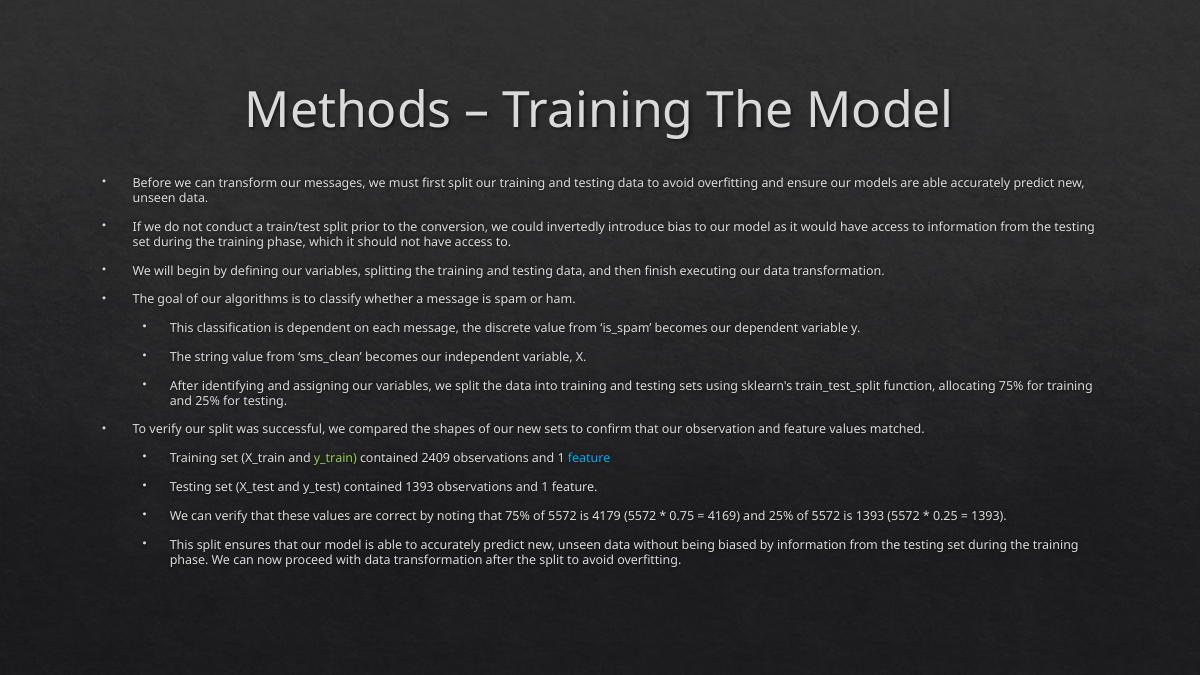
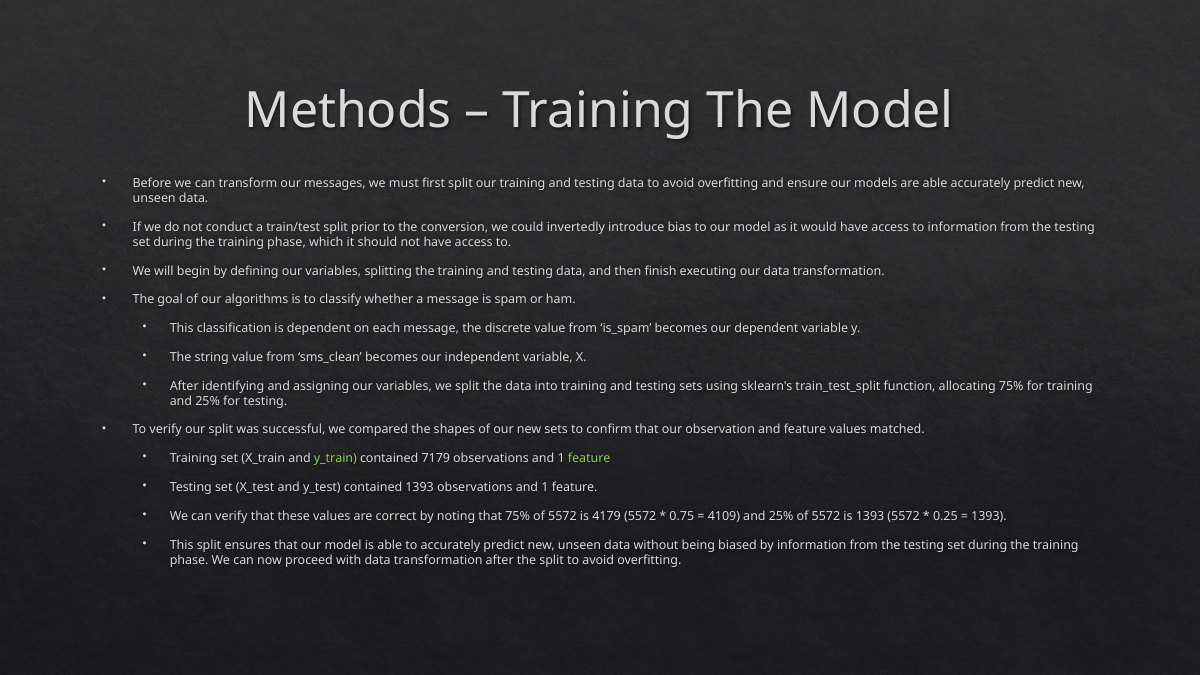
2409: 2409 -> 7179
feature at (589, 459) colour: light blue -> light green
4169: 4169 -> 4109
